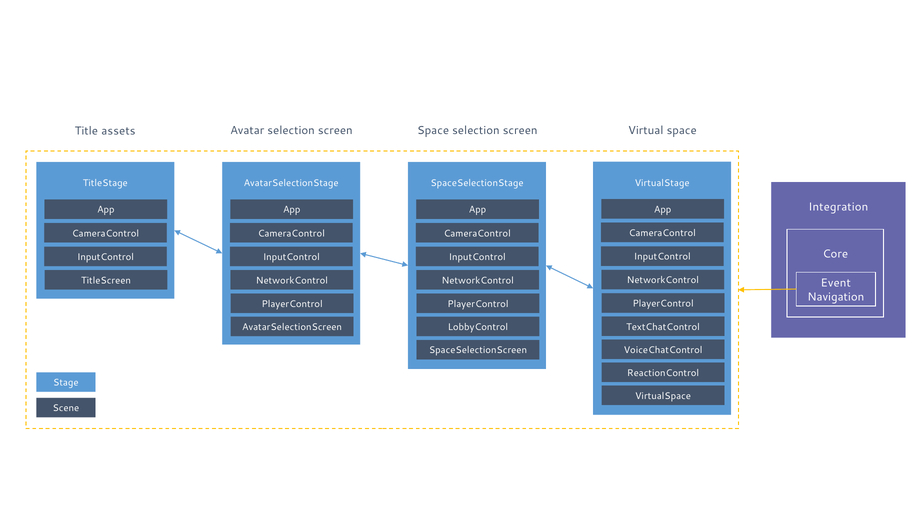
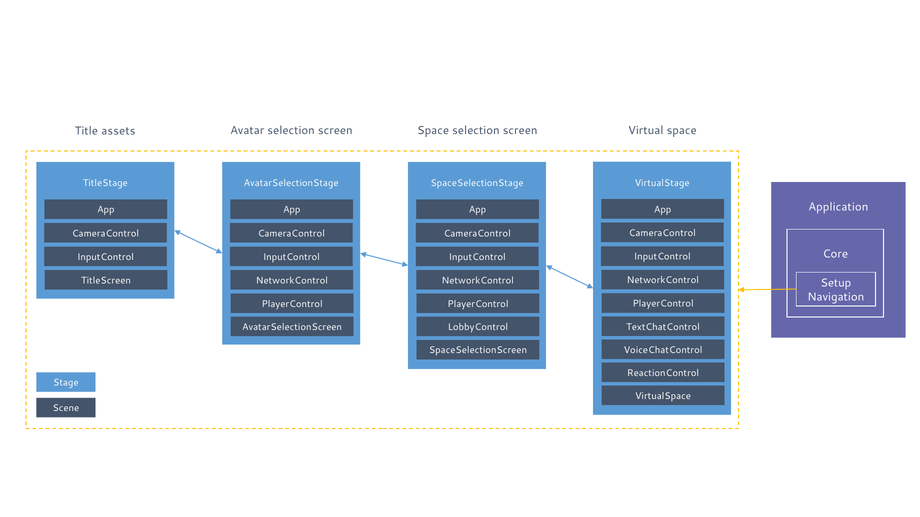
Integration: Integration -> Application
Event: Event -> Setup
